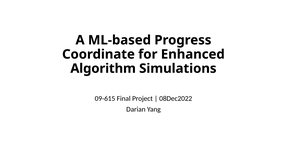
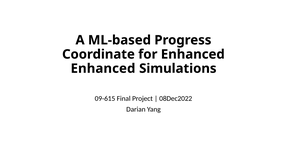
Algorithm at (103, 69): Algorithm -> Enhanced
